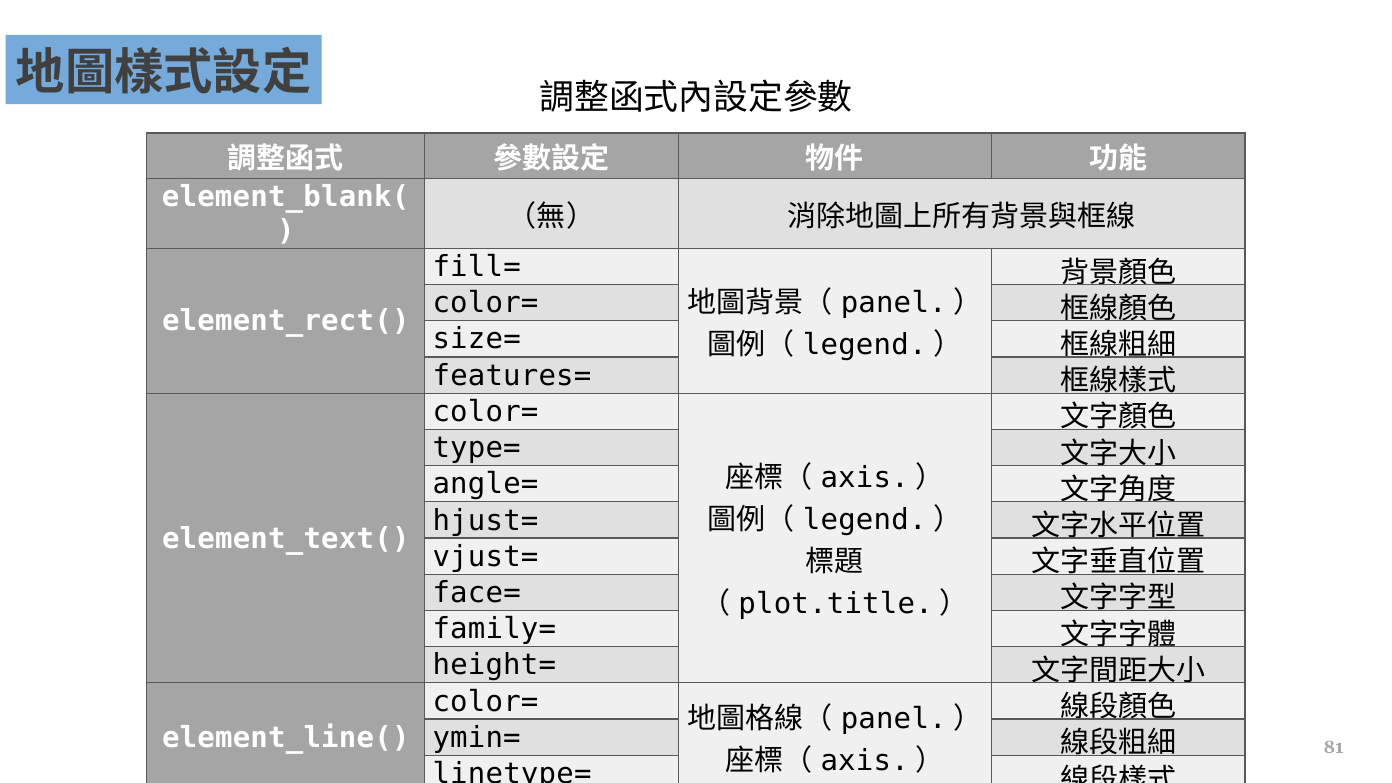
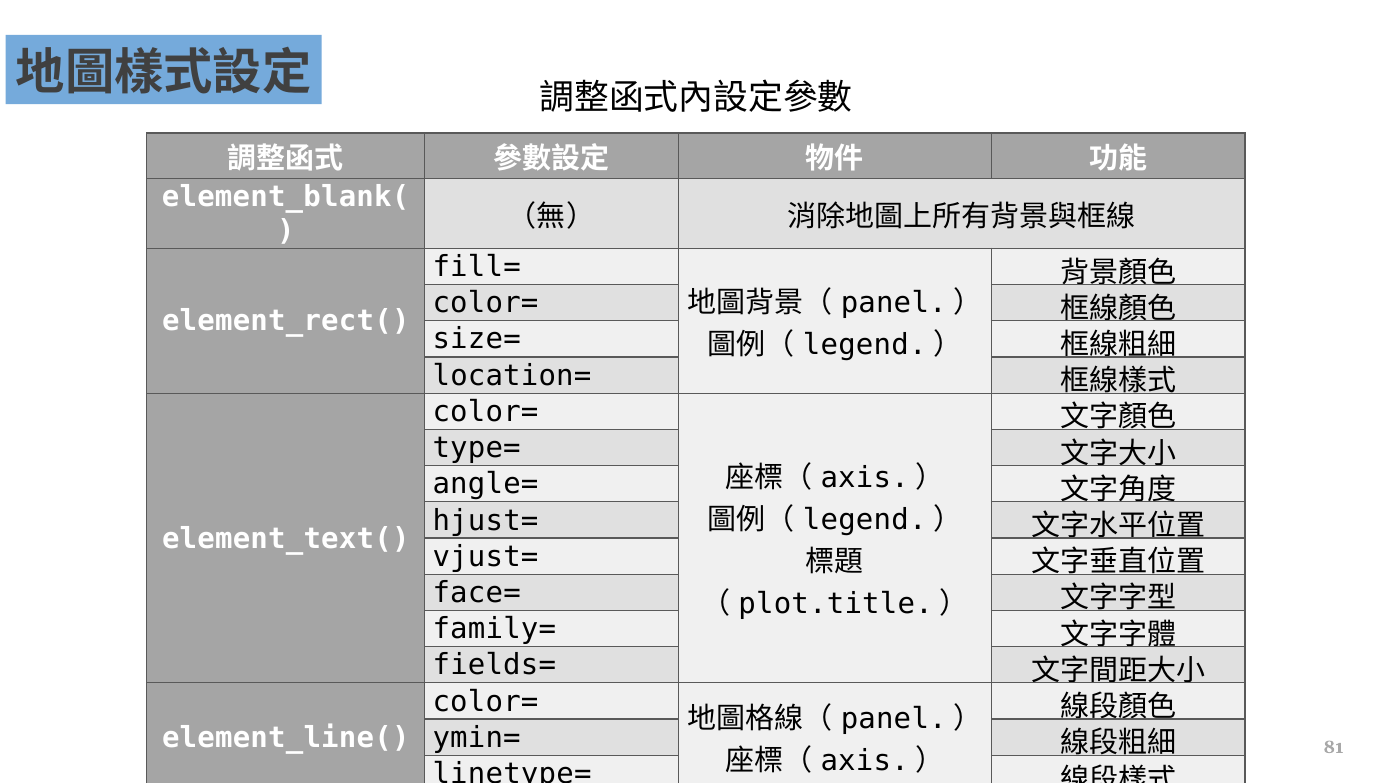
features=: features= -> location=
height=: height= -> fields=
